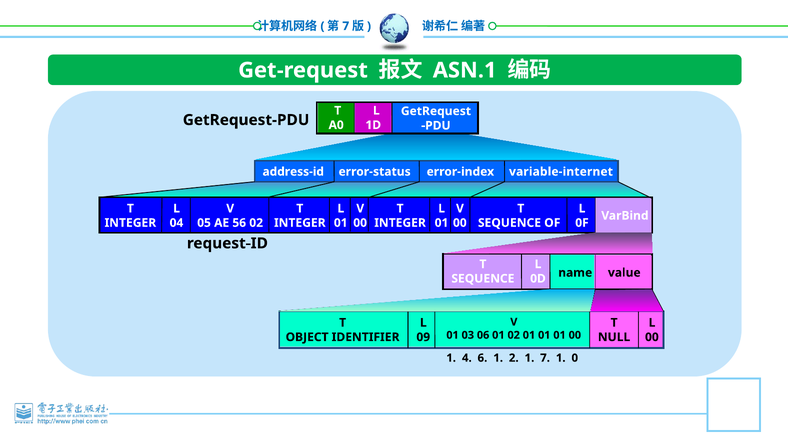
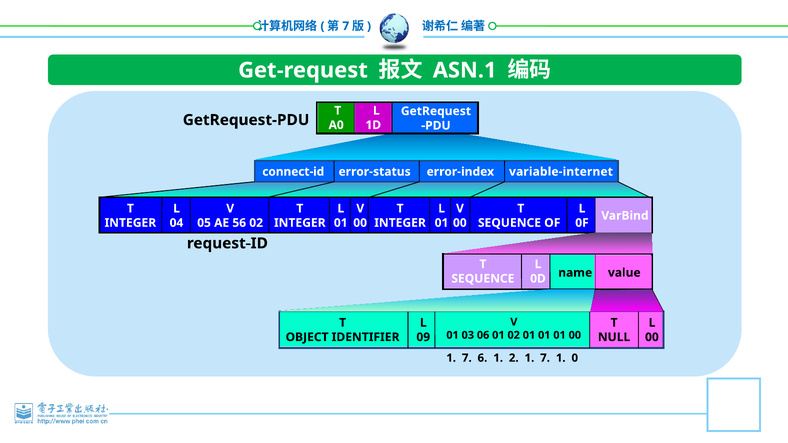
address-id: address-id -> connect-id
4 at (467, 358): 4 -> 7
